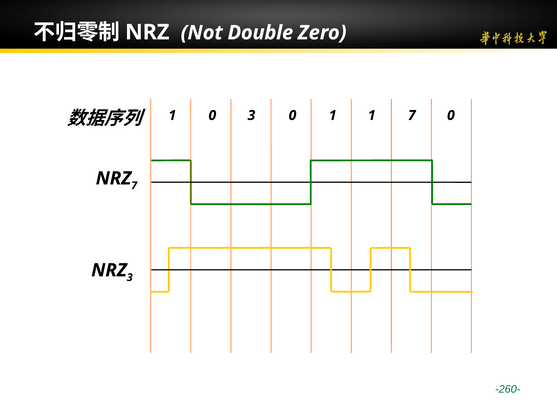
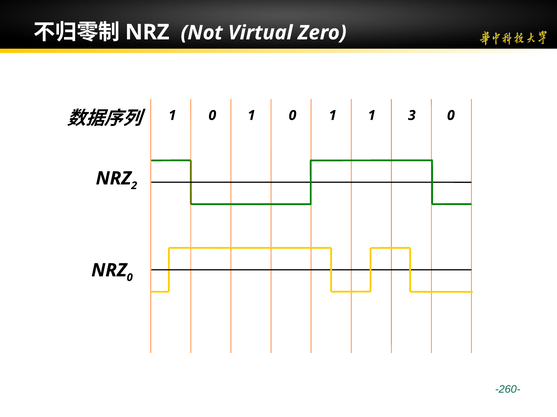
Double: Double -> Virtual
3 at (251, 116): 3 -> 1
1 7: 7 -> 3
7 at (134, 186): 7 -> 2
3 at (130, 278): 3 -> 0
